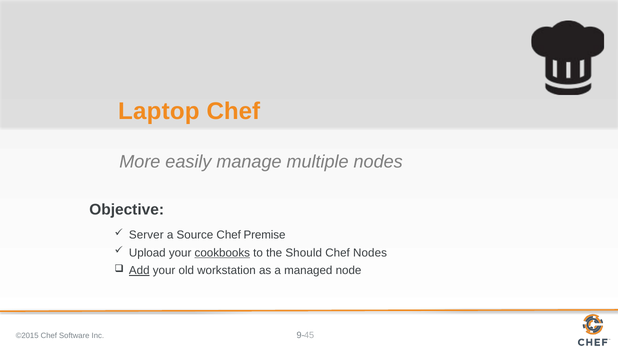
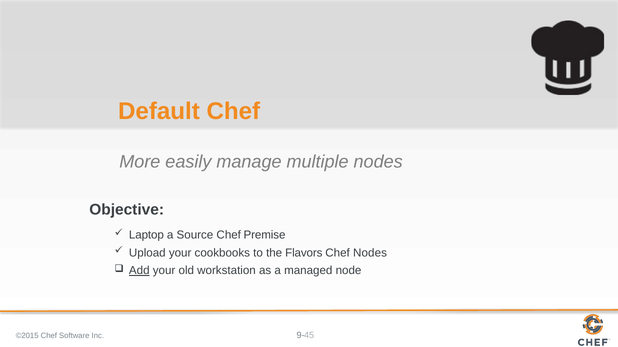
Laptop: Laptop -> Default
Server: Server -> Laptop
cookbooks underline: present -> none
Should: Should -> Flavors
